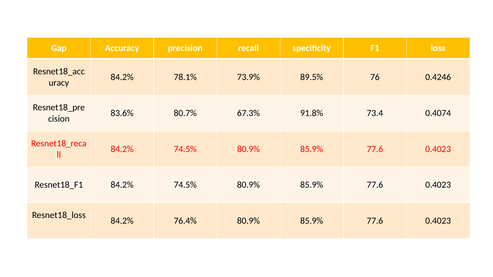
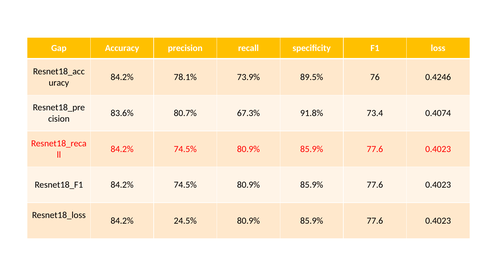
76.4%: 76.4% -> 24.5%
